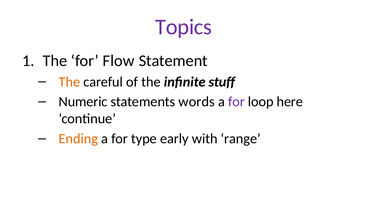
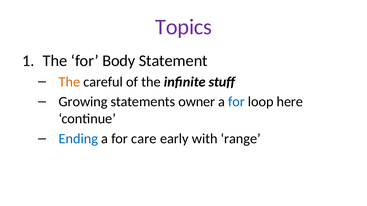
Flow: Flow -> Body
Numeric: Numeric -> Growing
words: words -> owner
for at (236, 102) colour: purple -> blue
Ending colour: orange -> blue
type: type -> care
